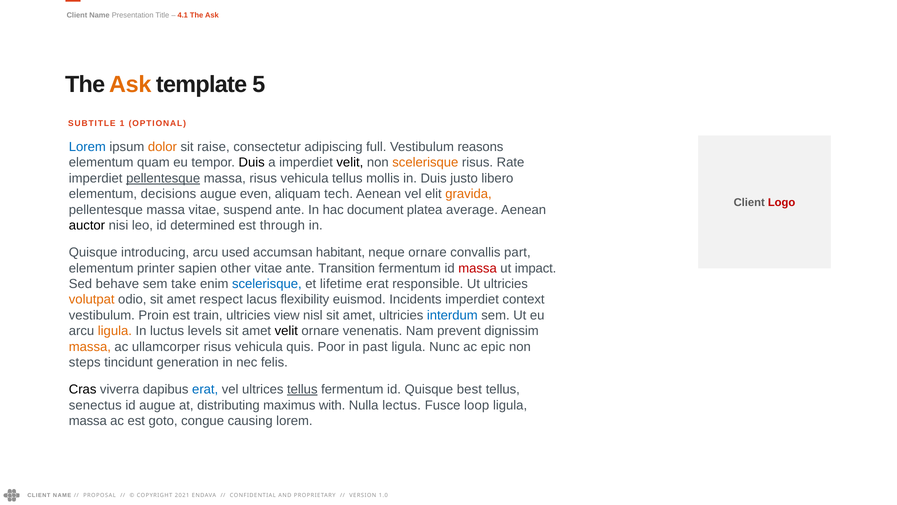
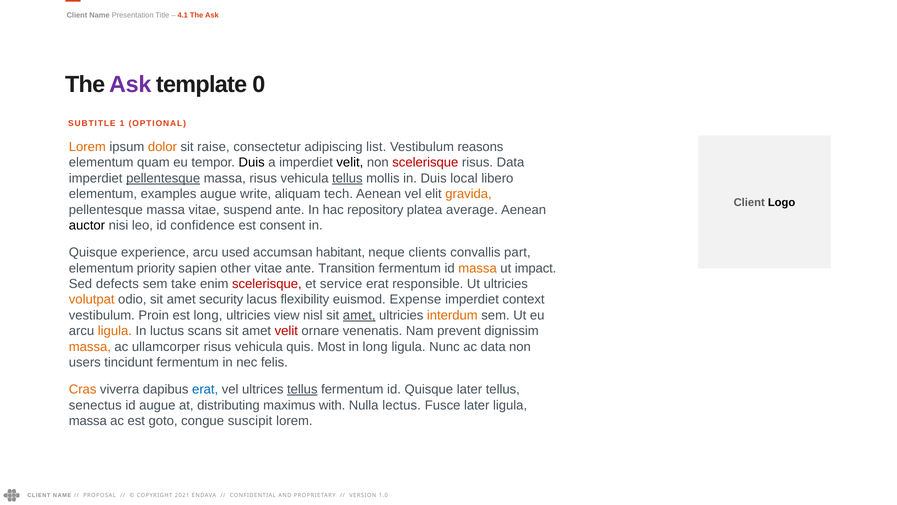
Ask at (130, 85) colour: orange -> purple
5: 5 -> 0
Lorem at (87, 147) colour: blue -> orange
full: full -> list
scelerisque at (425, 163) colour: orange -> red
risus Rate: Rate -> Data
tellus at (347, 178) underline: none -> present
justo: justo -> local
decisions: decisions -> examples
even: even -> write
Logo colour: red -> black
document: document -> repository
determined: determined -> confidence
through: through -> consent
introducing: introducing -> experience
neque ornare: ornare -> clients
printer: printer -> priority
massa at (478, 268) colour: red -> orange
behave: behave -> defects
scelerisque at (267, 284) colour: blue -> red
lifetime: lifetime -> service
respect: respect -> security
Incidents: Incidents -> Expense
est train: train -> long
amet at (359, 315) underline: none -> present
interdum colour: blue -> orange
levels: levels -> scans
velit at (286, 331) colour: black -> red
Poor: Poor -> Most
in past: past -> long
ac epic: epic -> data
steps: steps -> users
tincidunt generation: generation -> fermentum
Cras colour: black -> orange
Quisque best: best -> later
Fusce loop: loop -> later
causing: causing -> suscipit
